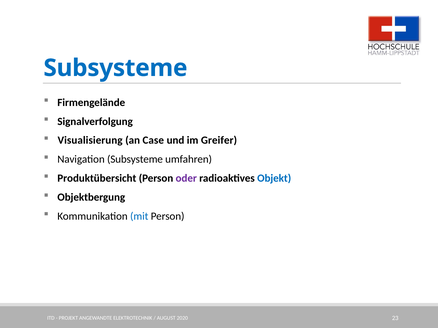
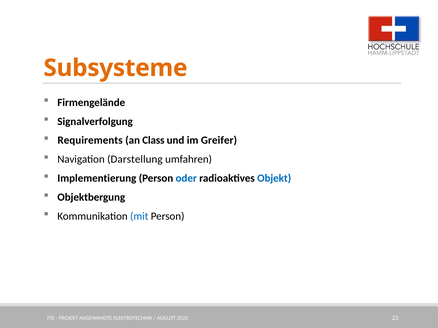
Subsysteme at (115, 68) colour: blue -> orange
Visualisierung: Visualisierung -> Requirements
Case: Case -> Class
Navigation Subsysteme: Subsysteme -> Darstellung
Produktübersicht: Produktübersicht -> Implementierung
oder colour: purple -> blue
